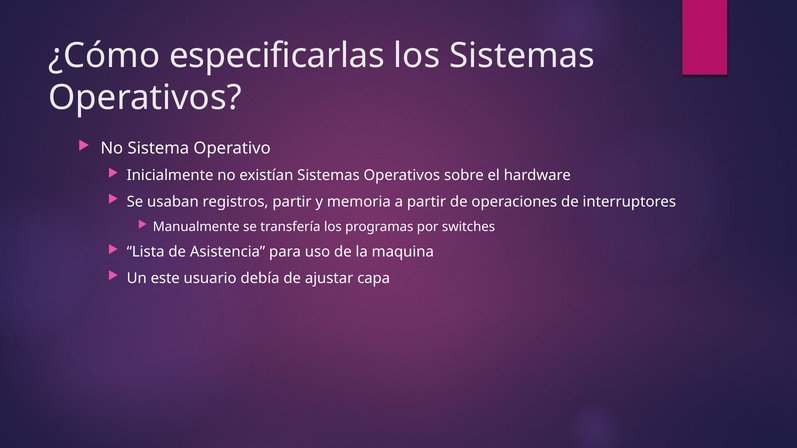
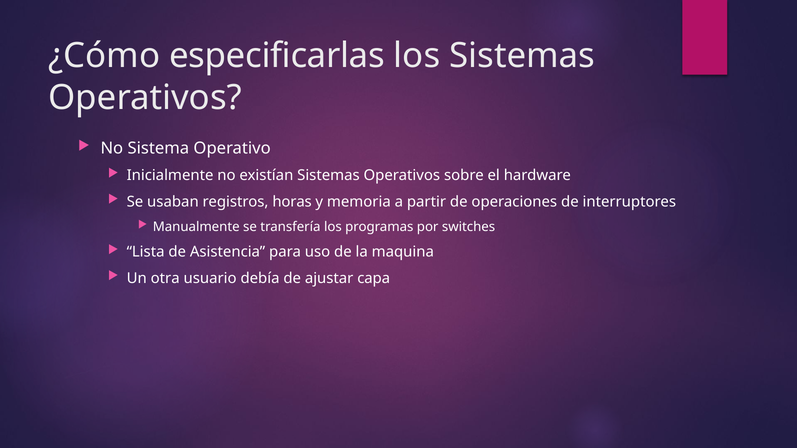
registros partir: partir -> horas
este: este -> otra
